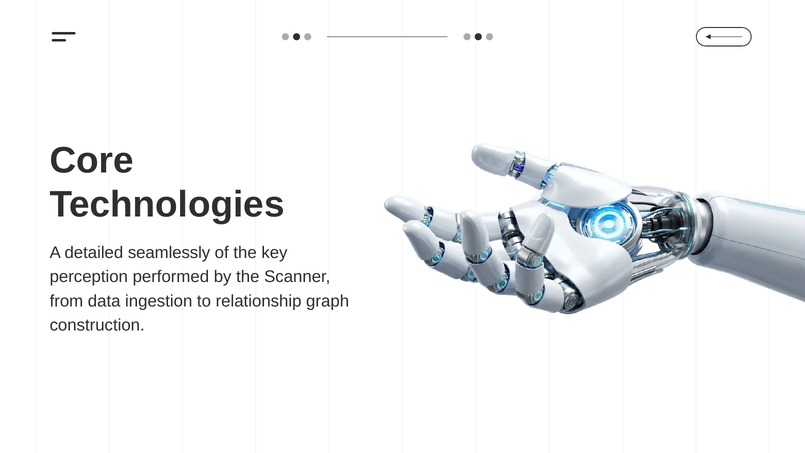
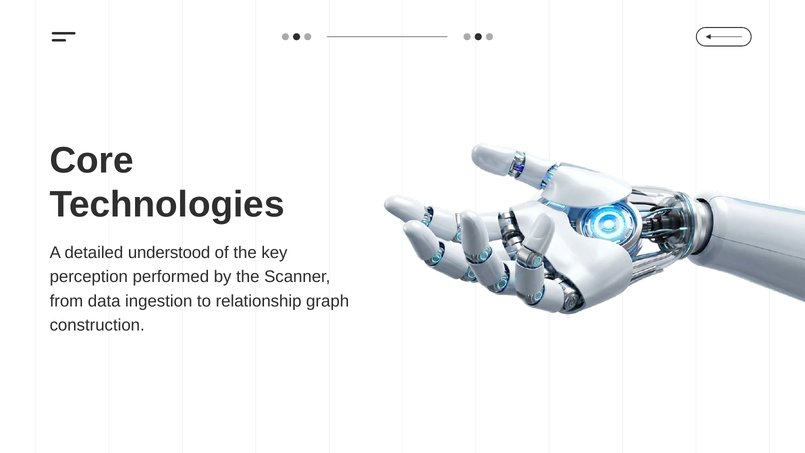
seamlessly: seamlessly -> understood
